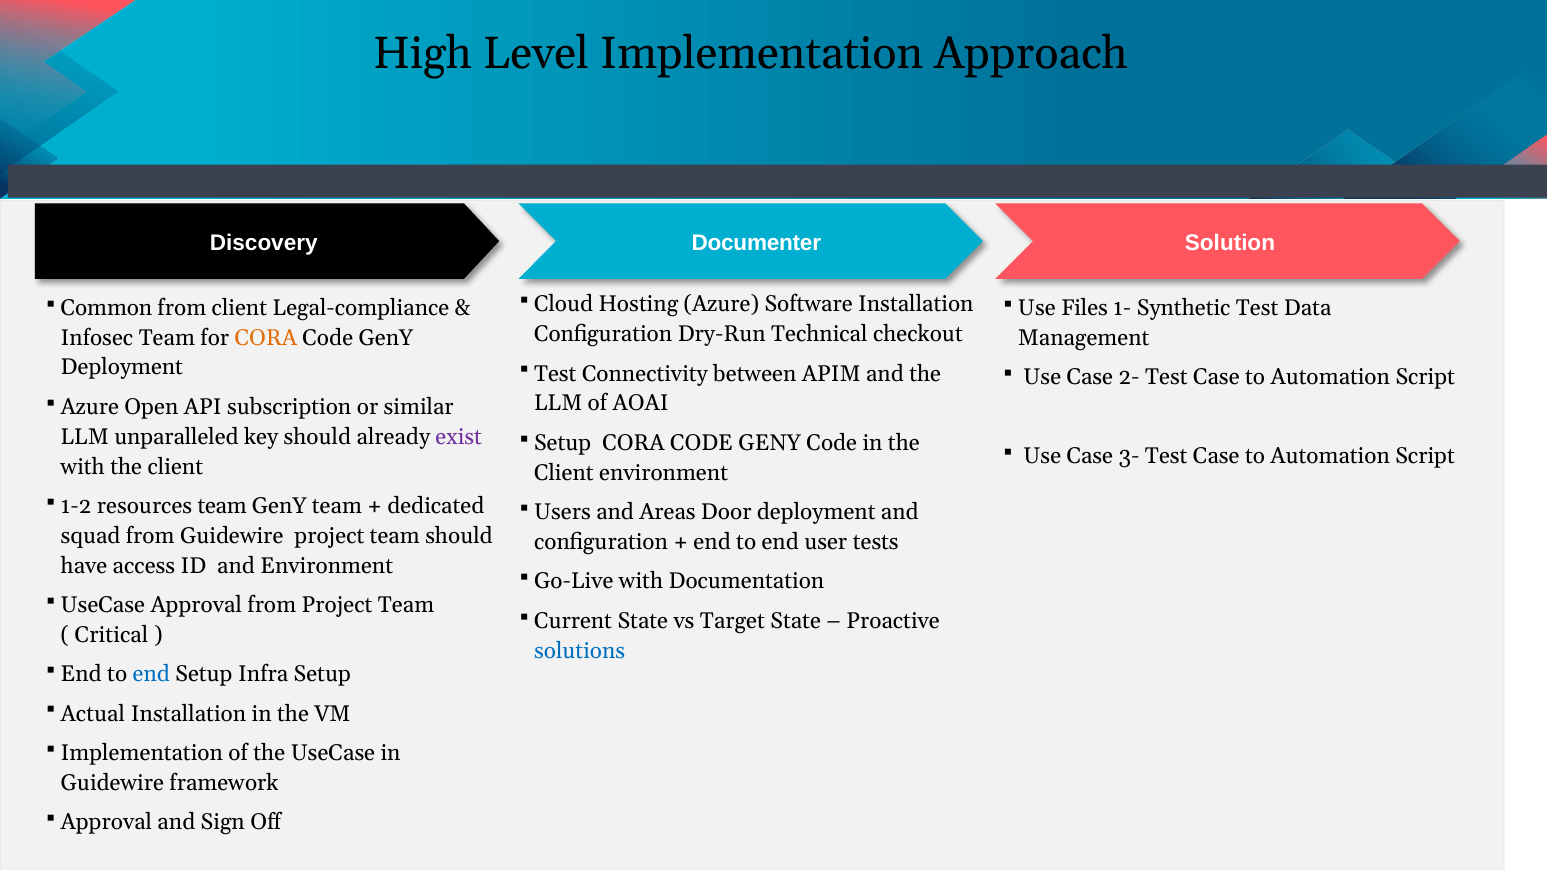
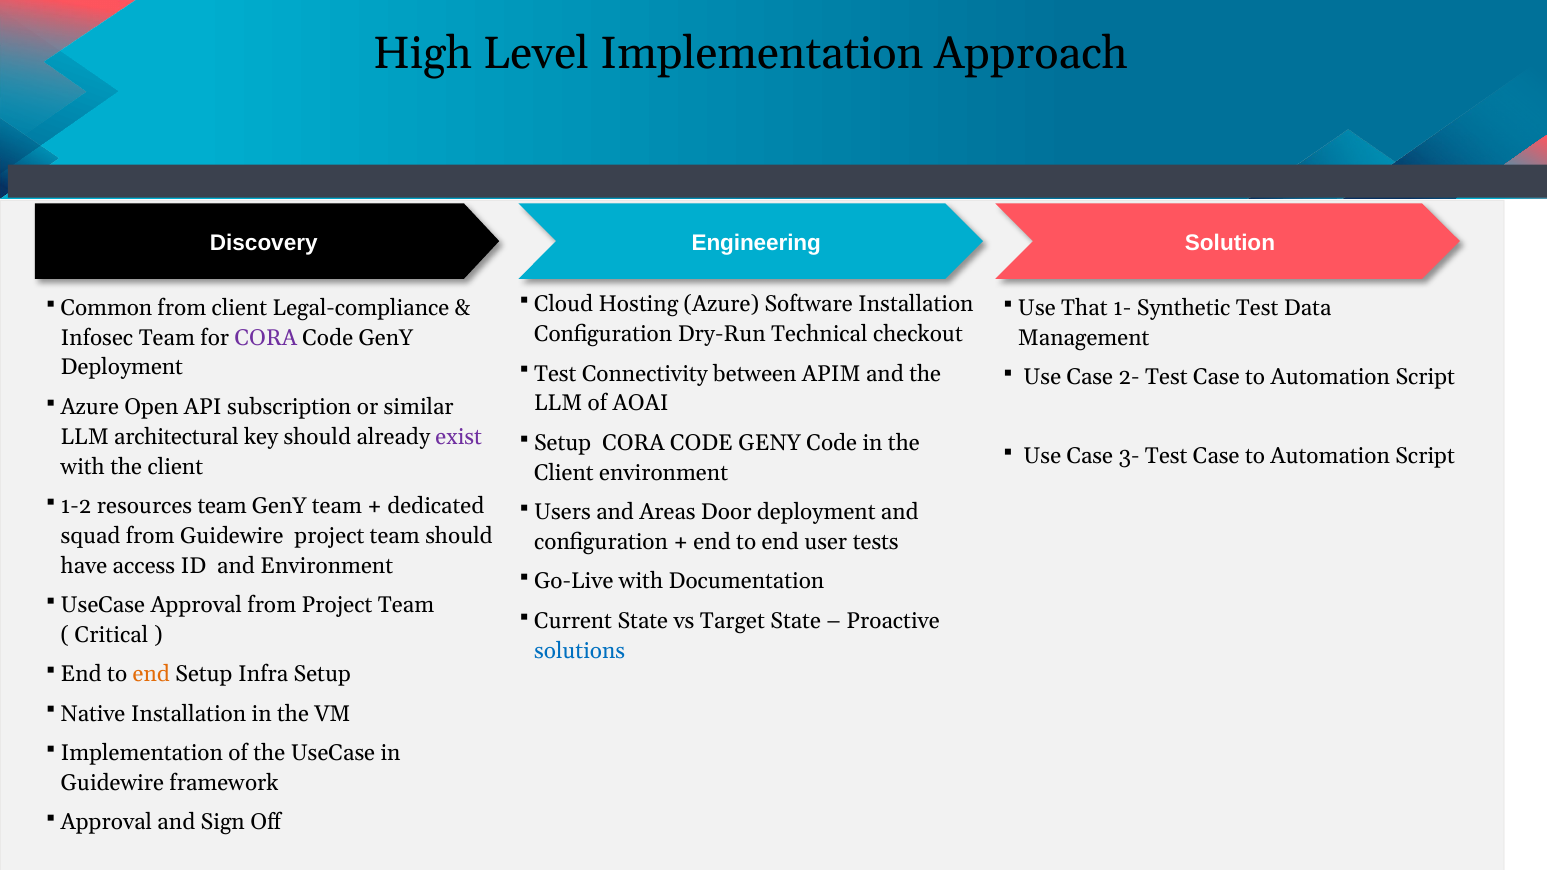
Documenter: Documenter -> Engineering
Files: Files -> That
CORA at (266, 338) colour: orange -> purple
unparalleled: unparalleled -> architectural
end at (151, 674) colour: blue -> orange
Actual: Actual -> Native
